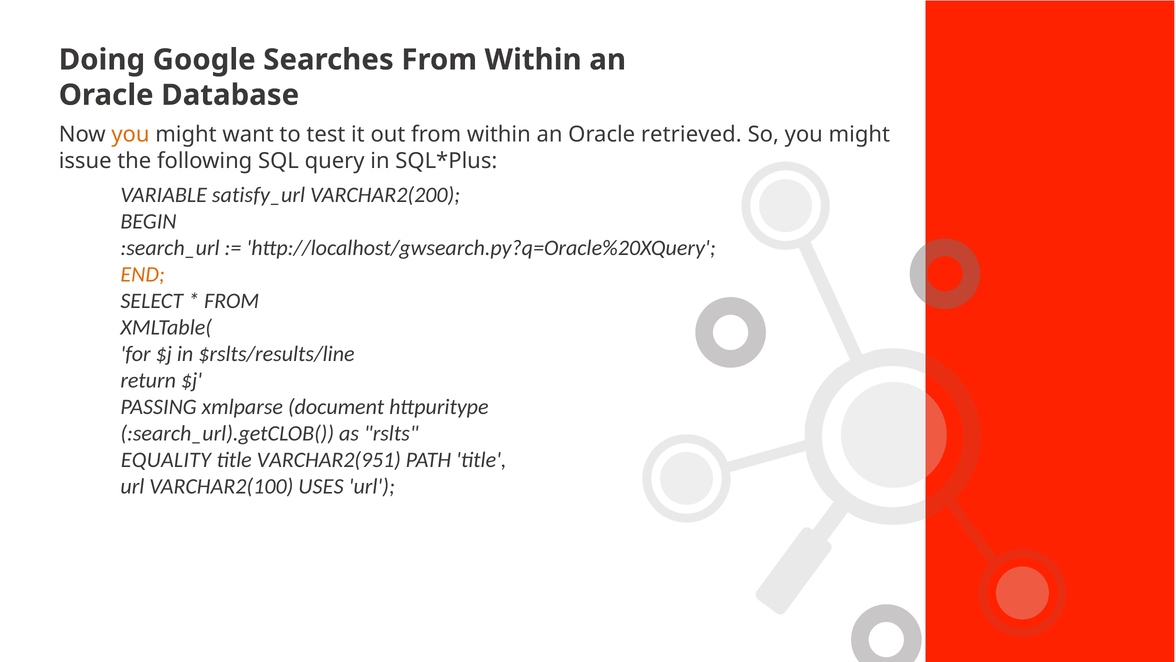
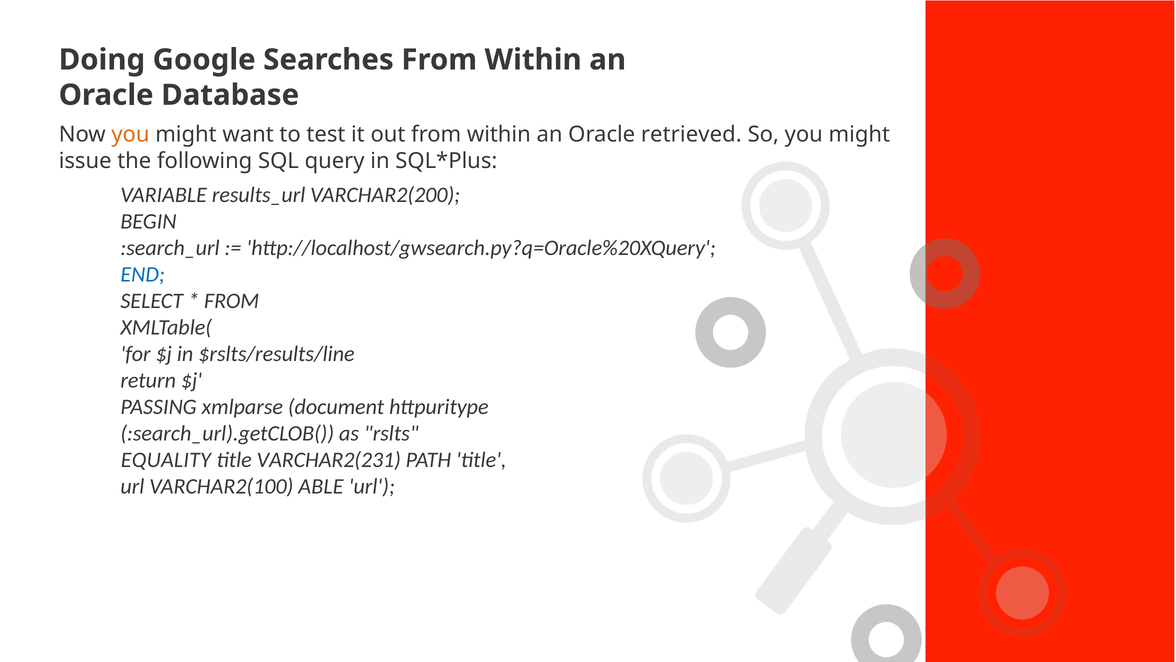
satisfy_url: satisfy_url -> results_url
END colour: orange -> blue
VARCHAR2(951: VARCHAR2(951 -> VARCHAR2(231
USES: USES -> ABLE
